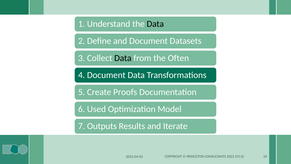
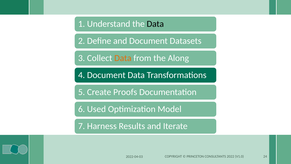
Data at (123, 58) colour: black -> orange
Often: Often -> Along
Outputs: Outputs -> Harness
